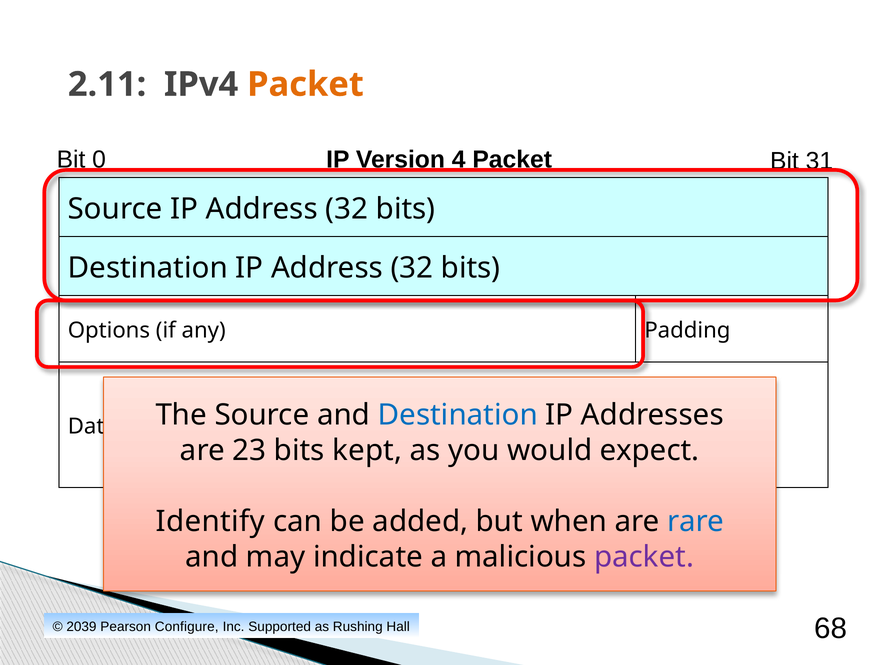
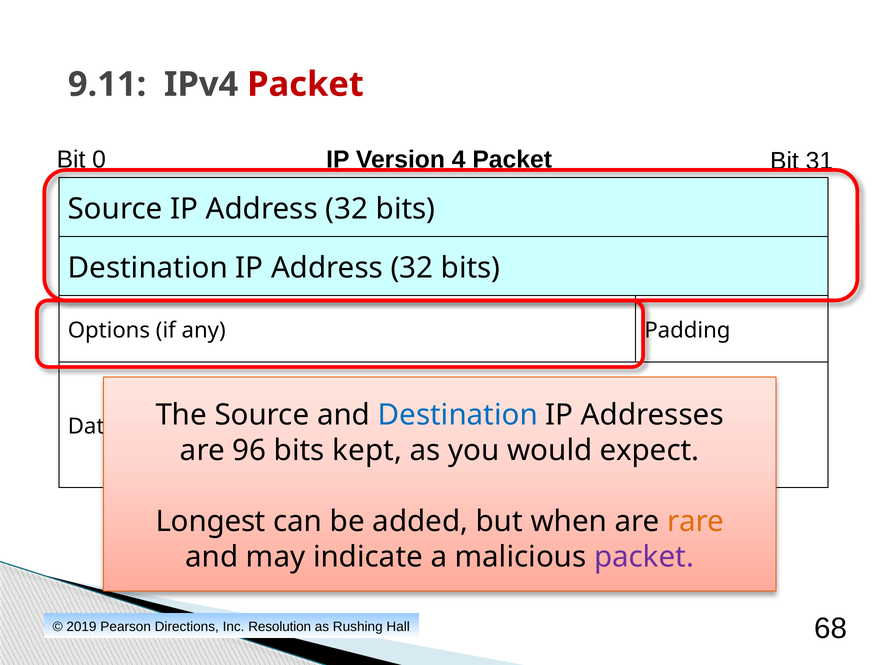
2.11: 2.11 -> 9.11
Packet at (306, 84) colour: orange -> red
23: 23 -> 96
Identify: Identify -> Longest
rare colour: blue -> orange
2039: 2039 -> 2019
Configure: Configure -> Directions
Supported: Supported -> Resolution
